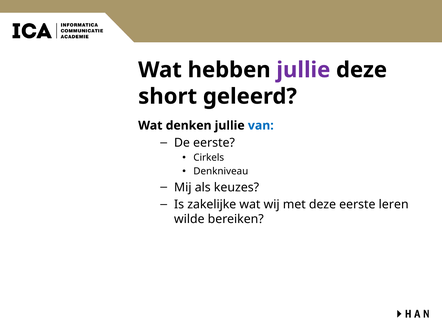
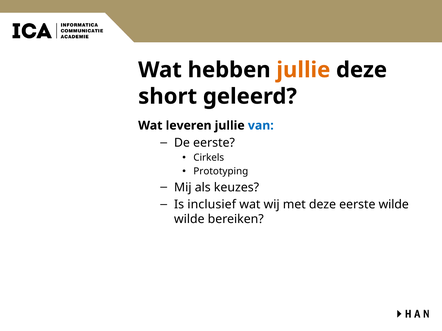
jullie at (303, 70) colour: purple -> orange
denken: denken -> leveren
Denkniveau: Denkniveau -> Prototyping
zakelijke: zakelijke -> inclusief
eerste leren: leren -> wilde
